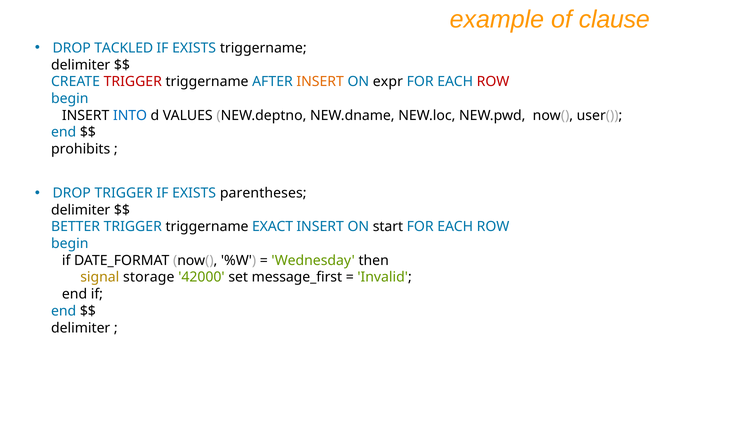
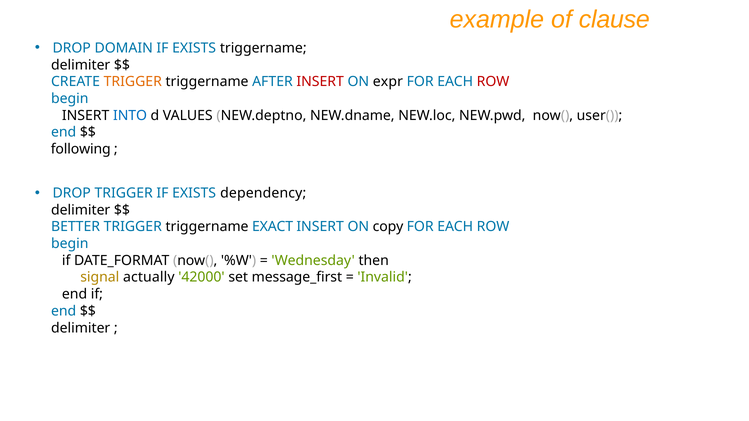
TACKLED: TACKLED -> DOMAIN
TRIGGER at (133, 82) colour: red -> orange
INSERT at (320, 82) colour: orange -> red
prohibits: prohibits -> following
parentheses: parentheses -> dependency
start: start -> copy
storage: storage -> actually
